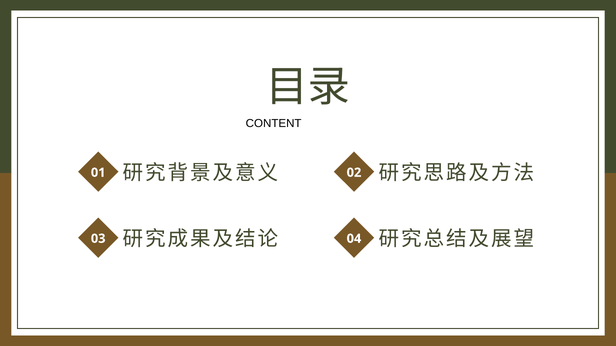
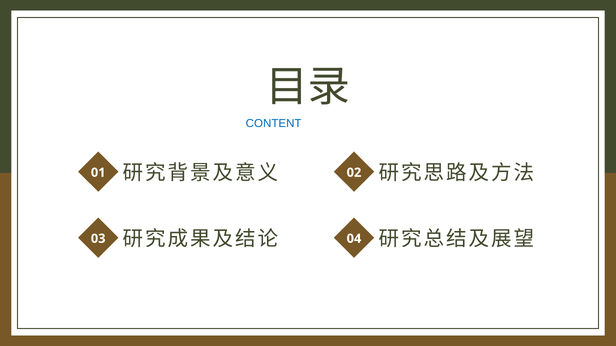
CONTENT colour: black -> blue
